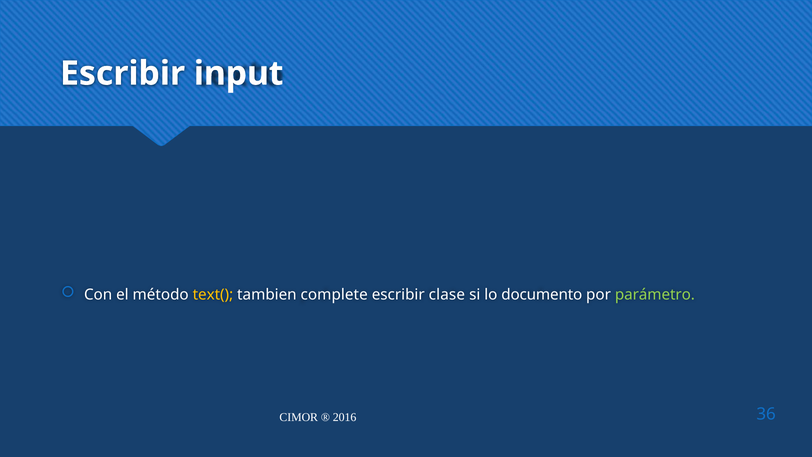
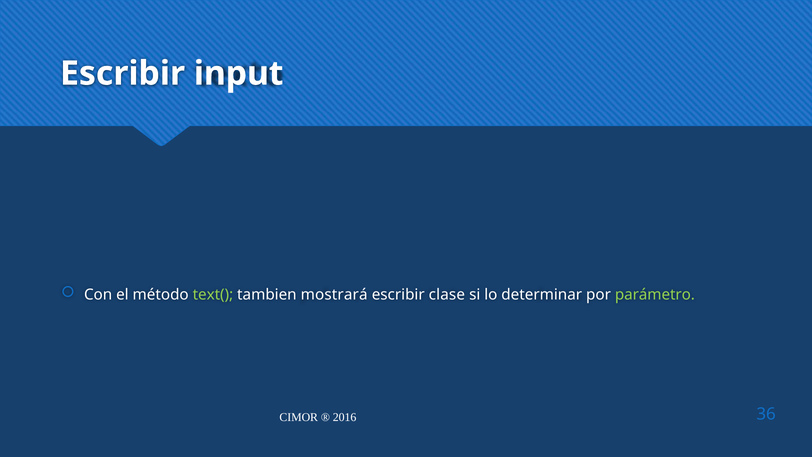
text( colour: yellow -> light green
complete: complete -> mostrará
documento: documento -> determinar
